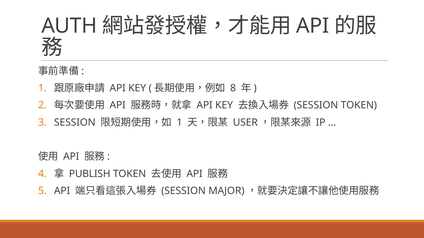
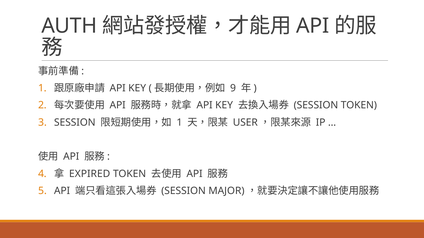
8: 8 -> 9
PUBLISH: PUBLISH -> EXPIRED
